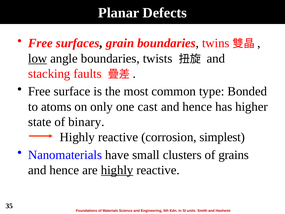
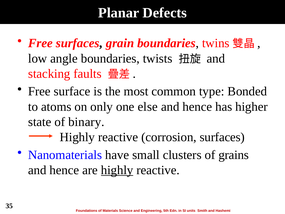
low underline: present -> none
cast: cast -> else
corrosion simplest: simplest -> surfaces
